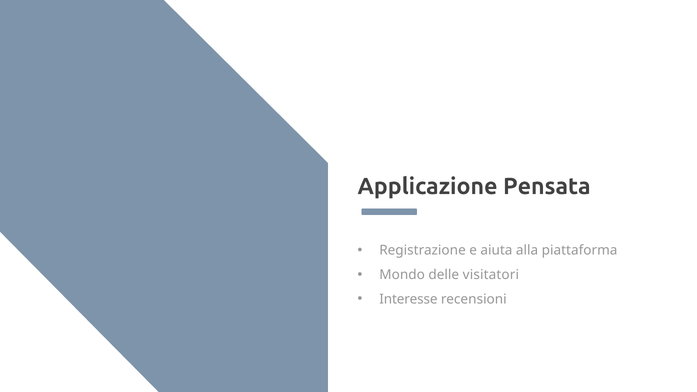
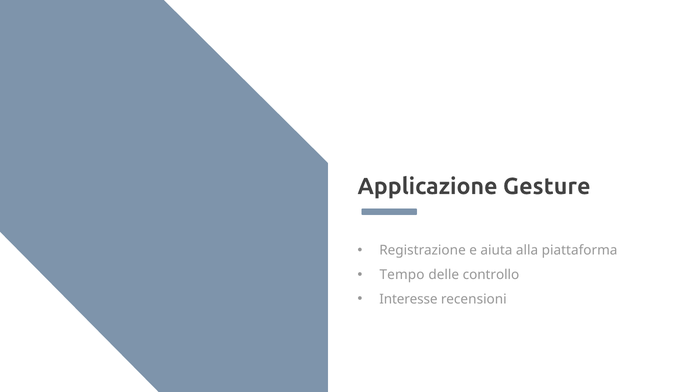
Pensata: Pensata -> Gesture
Mondo: Mondo -> Tempo
visitatori: visitatori -> controllo
